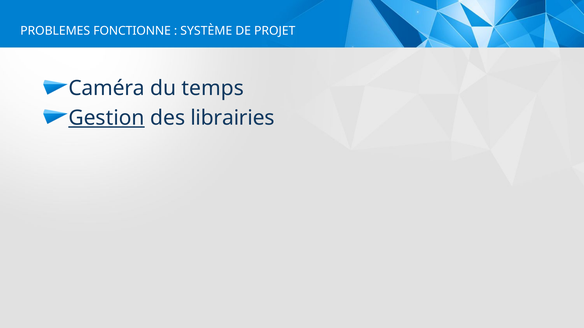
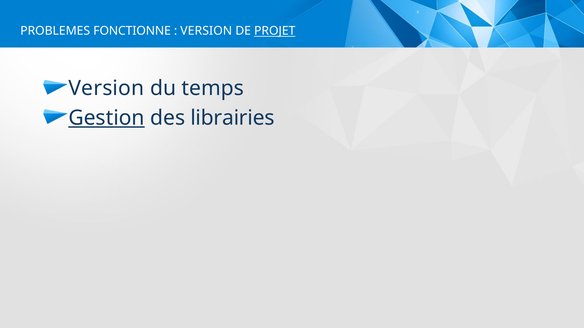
SYSTÈME at (206, 31): SYSTÈME -> VERSION
PROJET underline: none -> present
Caméra at (107, 89): Caméra -> Version
